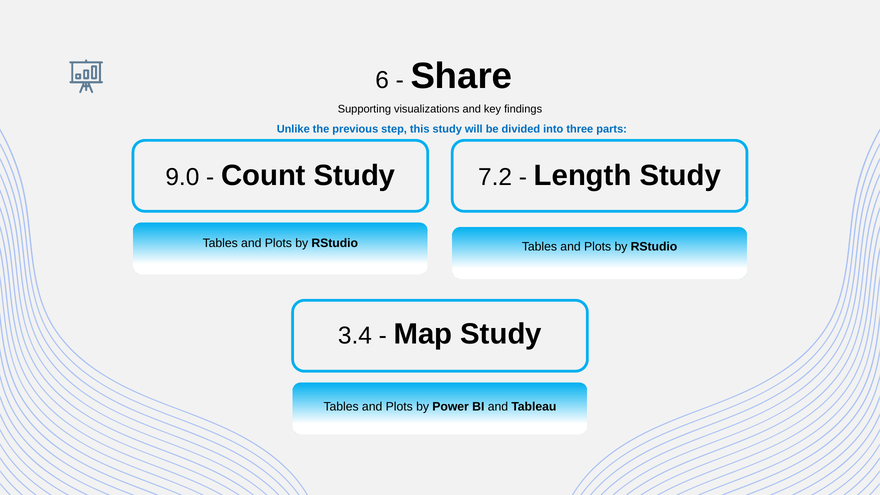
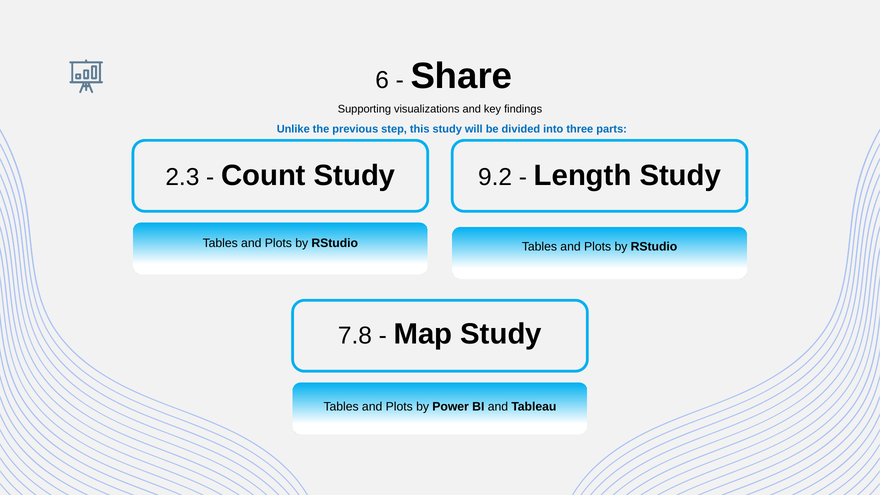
9.0: 9.0 -> 2.3
7.2: 7.2 -> 9.2
3.4: 3.4 -> 7.8
